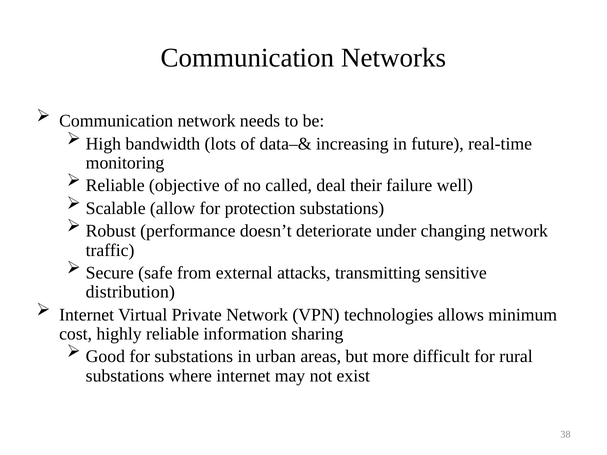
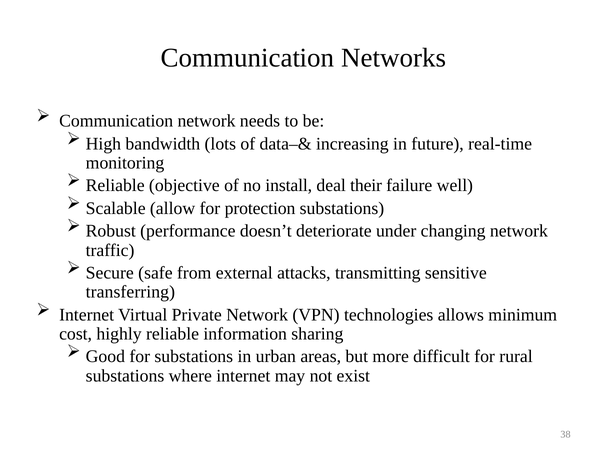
called: called -> install
distribution: distribution -> transferring
